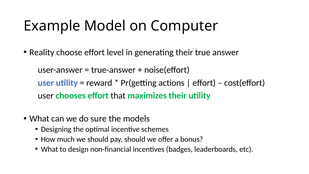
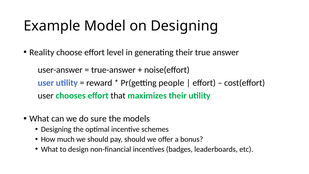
on Computer: Computer -> Designing
actions: actions -> people
